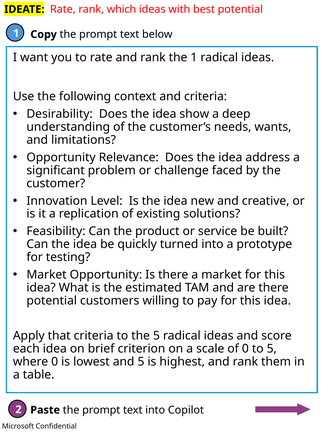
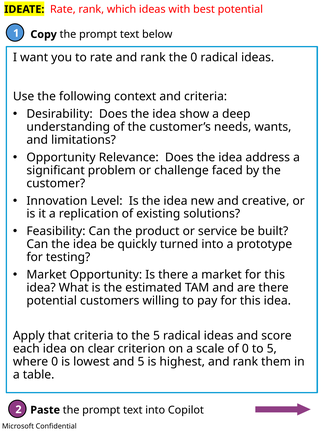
the 1: 1 -> 0
brief: brief -> clear
